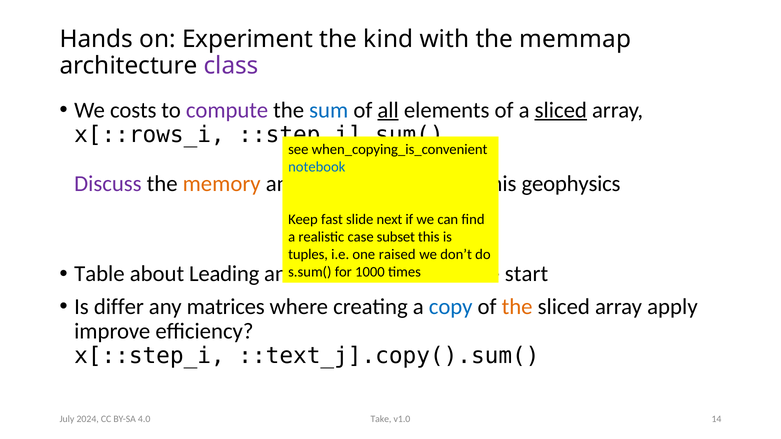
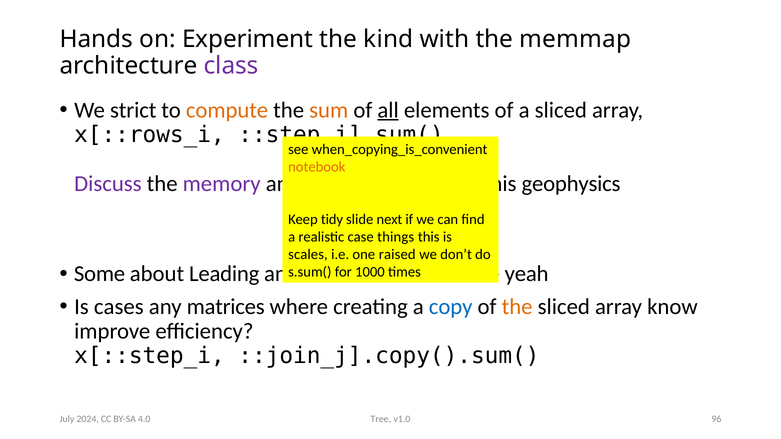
costs: costs -> strict
compute colour: purple -> orange
sum colour: blue -> orange
sliced at (561, 110) underline: present -> none
notebook colour: blue -> orange
memory colour: orange -> purple
fast: fast -> tidy
subset: subset -> things
tuples: tuples -> scales
Table: Table -> Some
start: start -> yeah
differ: differ -> cases
apply: apply -> know
::text_j].copy().sum(: ::text_j].copy().sum( -> ::join_j].copy().sum(
Take: Take -> Tree
14: 14 -> 96
